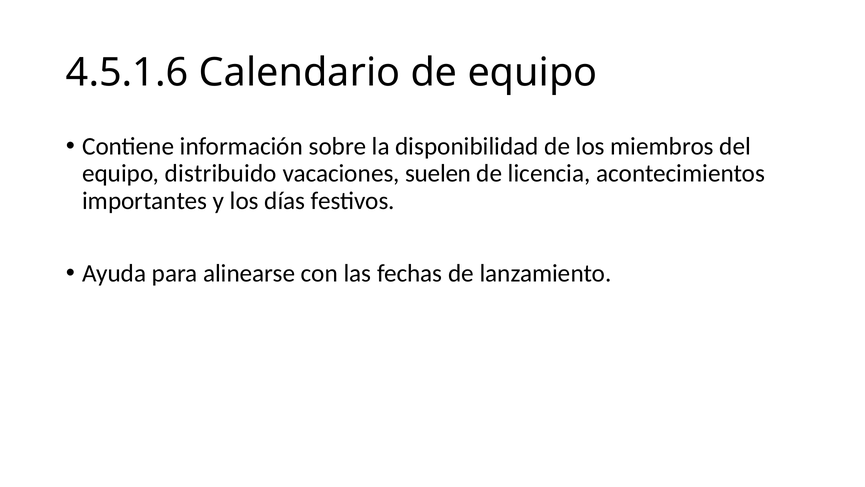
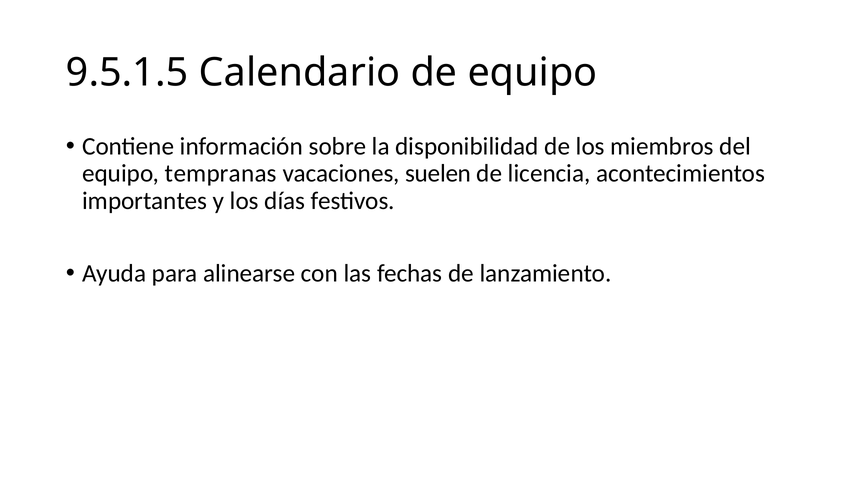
4.5.1.6: 4.5.1.6 -> 9.5.1.5
distribuido: distribuido -> tempranas
